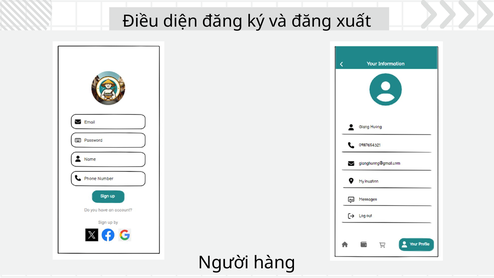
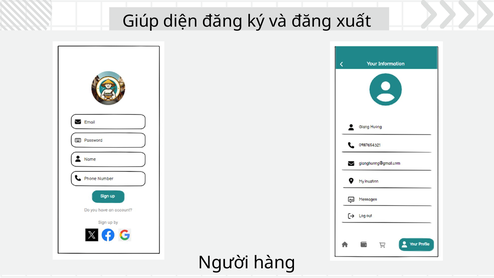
Điều: Điều -> Giúp
